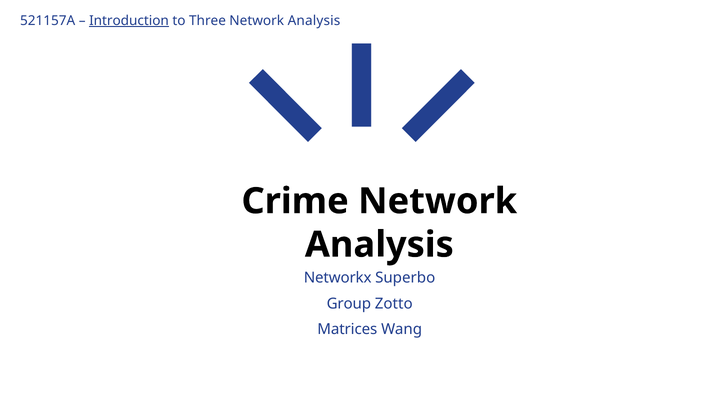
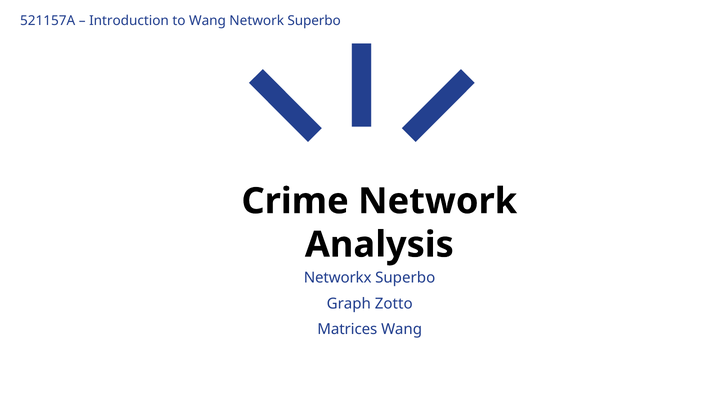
Introduction underline: present -> none
to Three: Three -> Wang
Analysis at (314, 21): Analysis -> Superbo
Group: Group -> Graph
